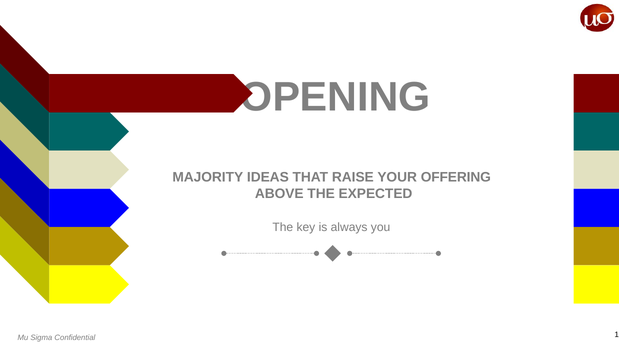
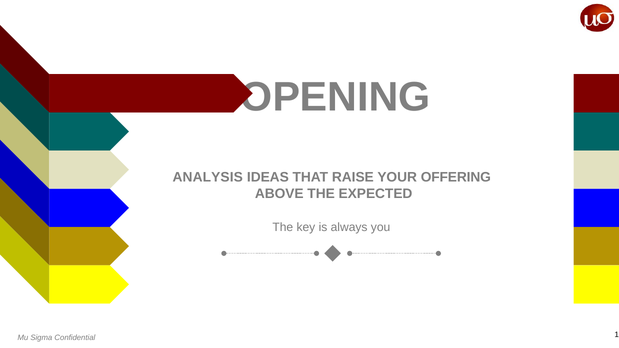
MAJORITY: MAJORITY -> ANALYSIS
